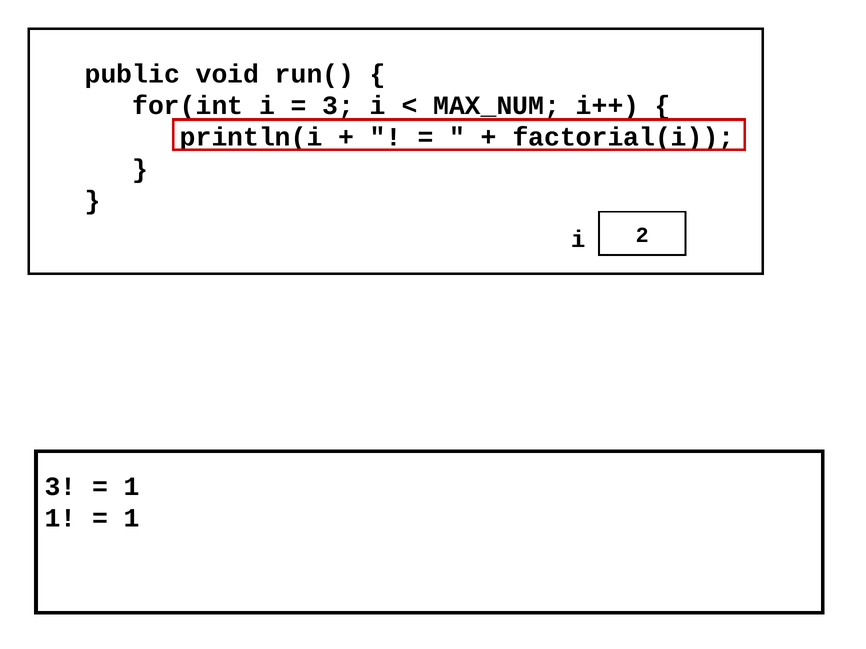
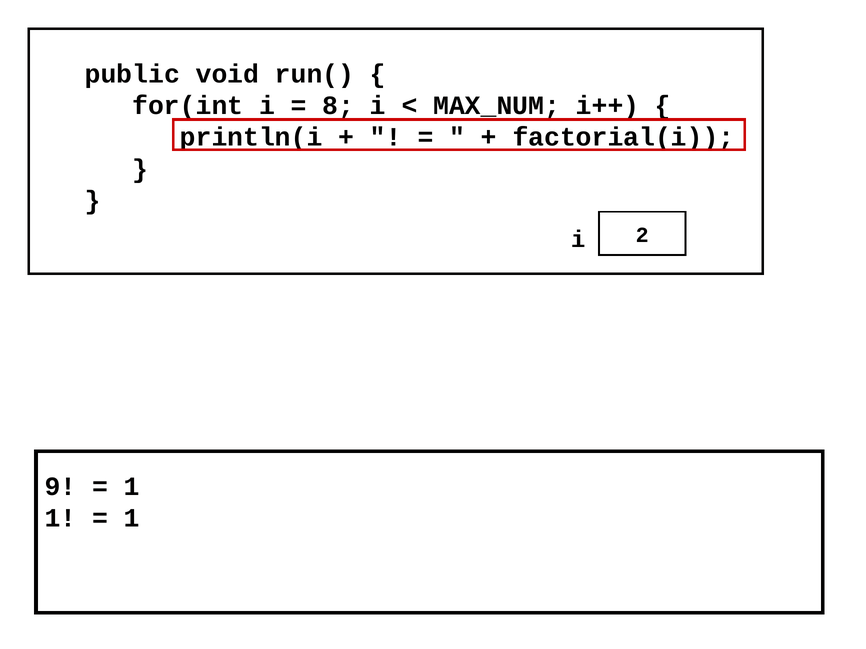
3 at (338, 106): 3 -> 8
3 at (60, 487): 3 -> 9
